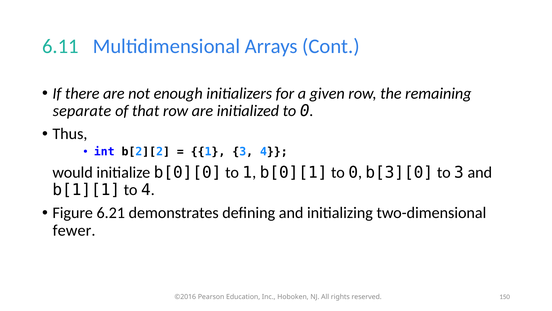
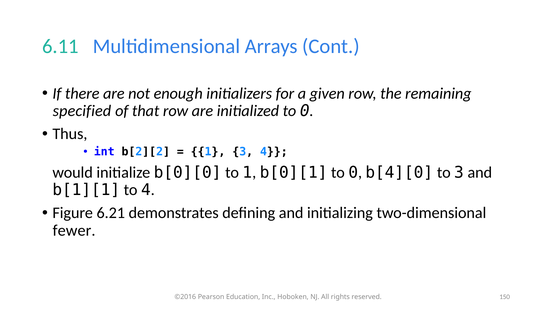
separate: separate -> specified
b[3][0: b[3][0 -> b[4][0
